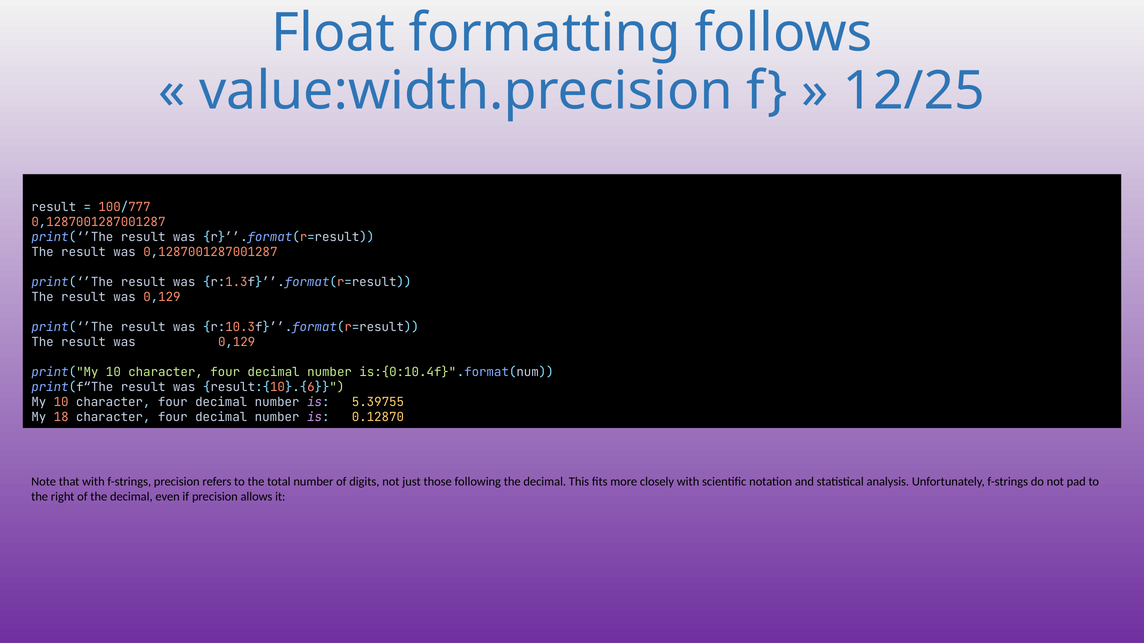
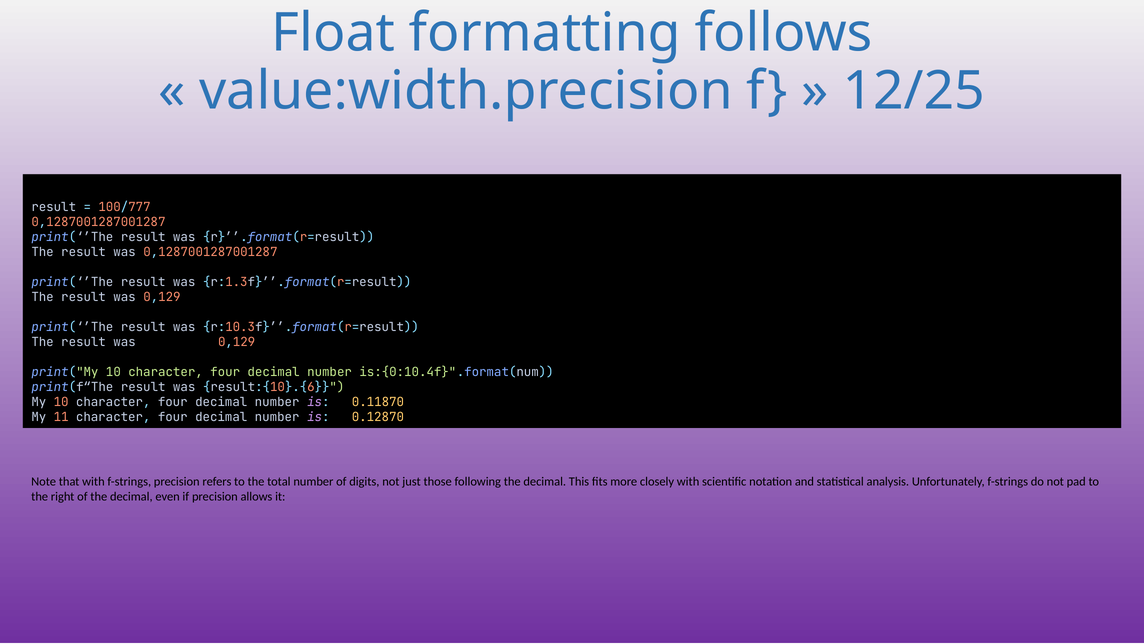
5.39755: 5.39755 -> 0.11870
18: 18 -> 11
